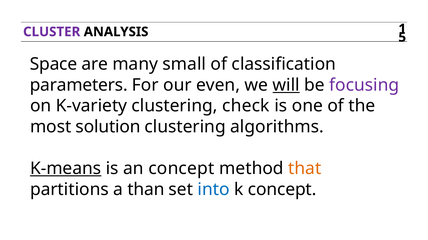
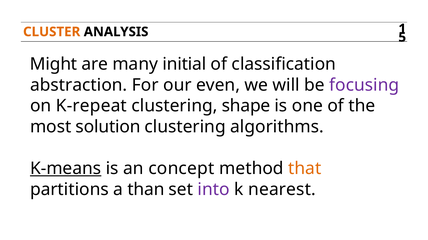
CLUSTER colour: purple -> orange
Space: Space -> Might
small: small -> initial
parameters: parameters -> abstraction
will underline: present -> none
K-variety: K-variety -> K-repeat
check: check -> shape
into colour: blue -> purple
k concept: concept -> nearest
